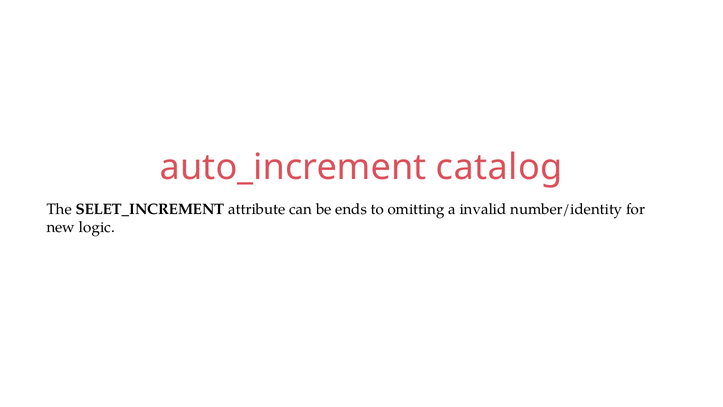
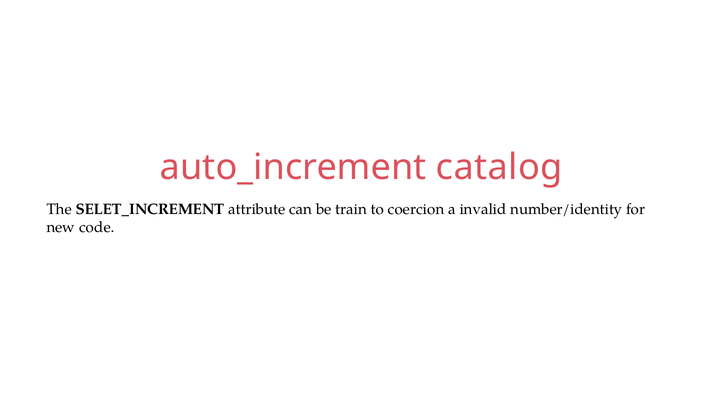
ends: ends -> train
omitting: omitting -> coercion
logic: logic -> code
